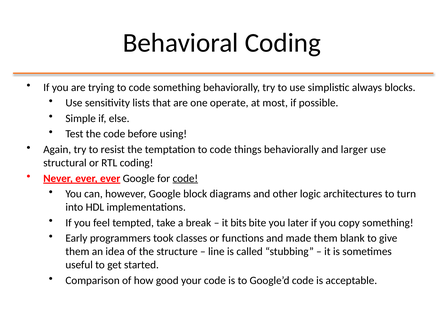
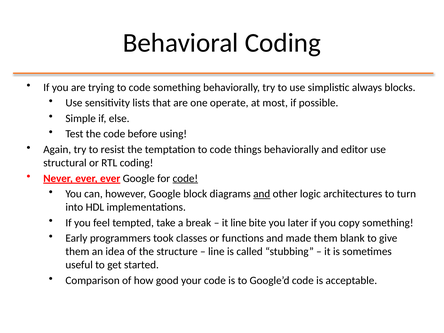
larger: larger -> editor
and at (262, 194) underline: none -> present
it bits: bits -> line
